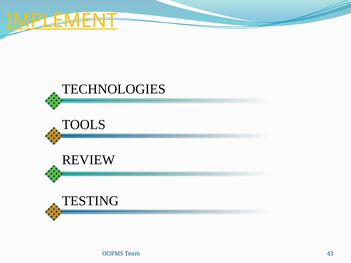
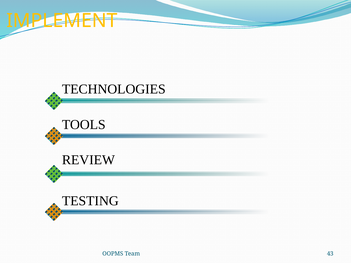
IMPLEMENT underline: present -> none
